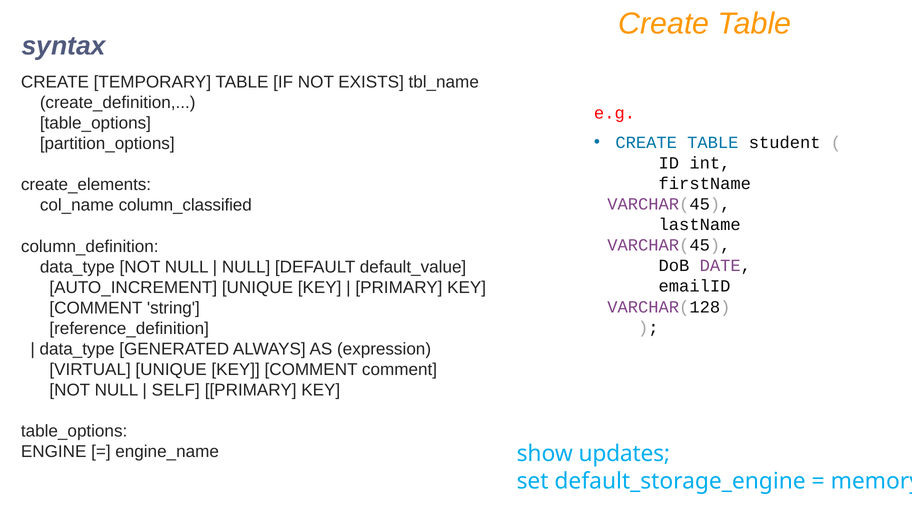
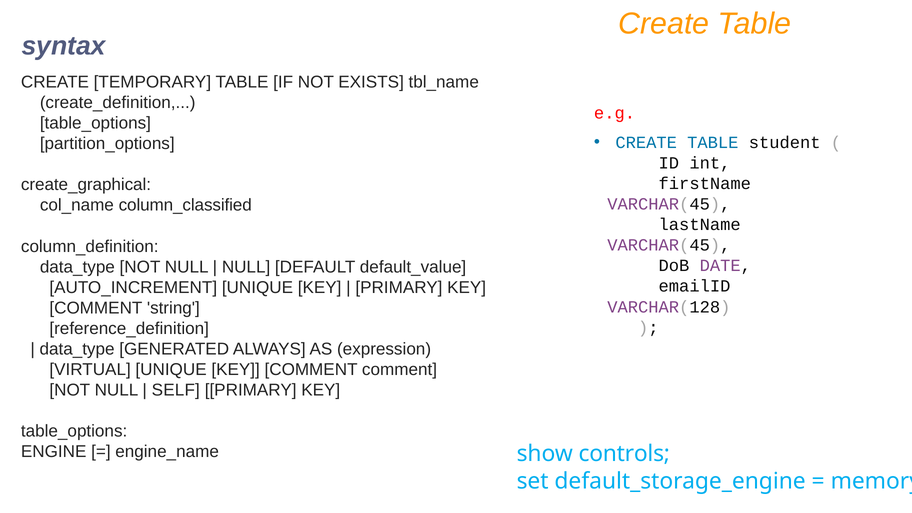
create_elements: create_elements -> create_graphical
updates: updates -> controls
